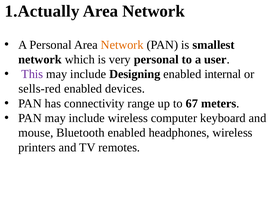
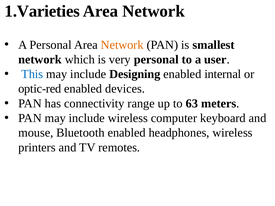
1.Actually: 1.Actually -> 1.Varieties
This colour: purple -> blue
sells-red: sells-red -> optic-red
67: 67 -> 63
